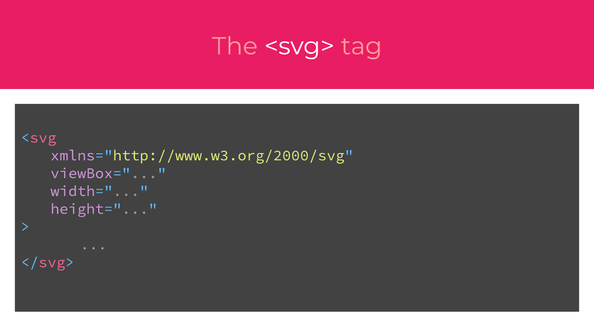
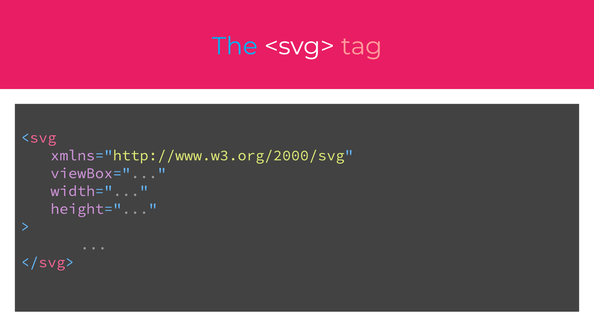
The colour: pink -> light blue
